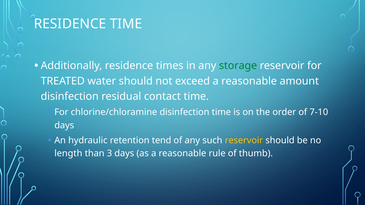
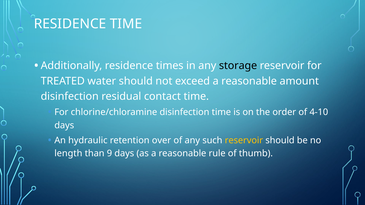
storage colour: green -> black
7-10: 7-10 -> 4-10
tend: tend -> over
3: 3 -> 9
